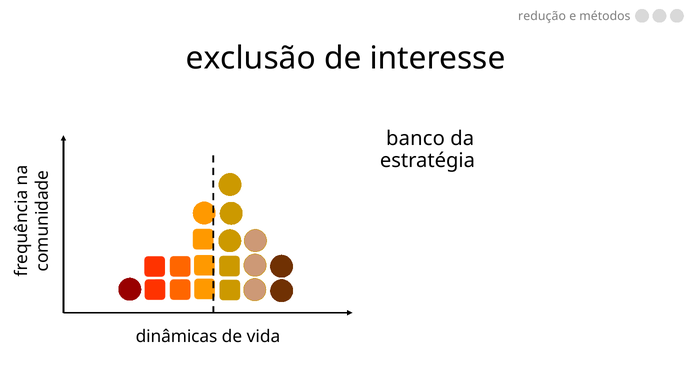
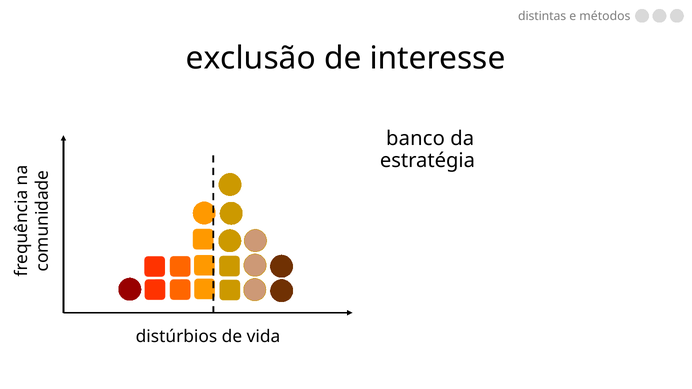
redução: redução -> distintas
dinâmicas: dinâmicas -> distúrbios
